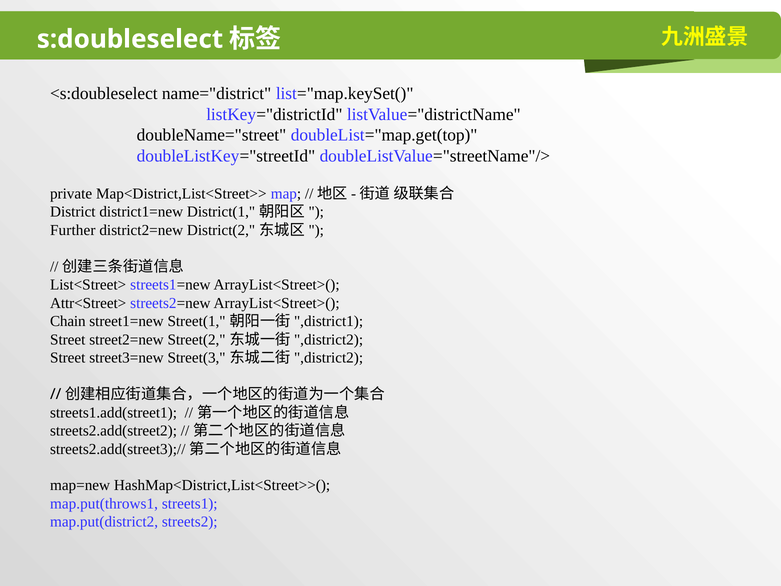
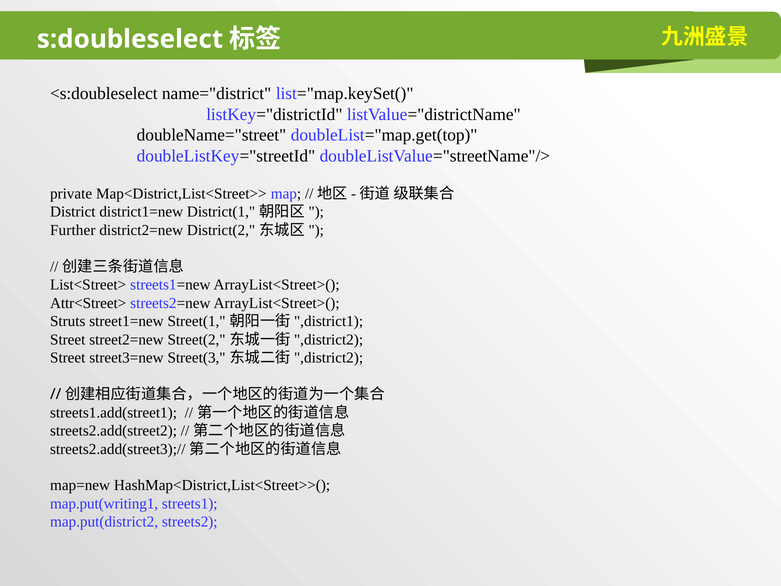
Chain: Chain -> Struts
map.put(throws1: map.put(throws1 -> map.put(writing1
